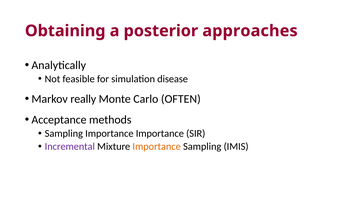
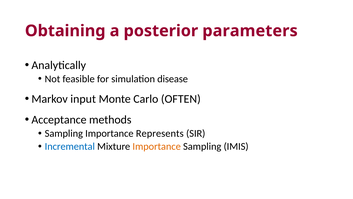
approaches: approaches -> parameters
really: really -> input
Importance Importance: Importance -> Represents
Incremental colour: purple -> blue
